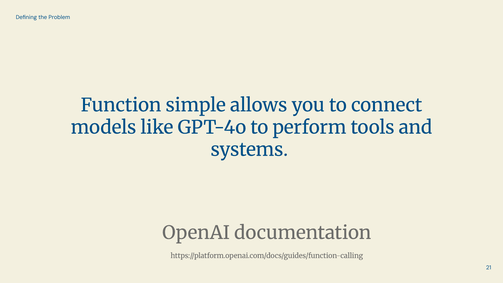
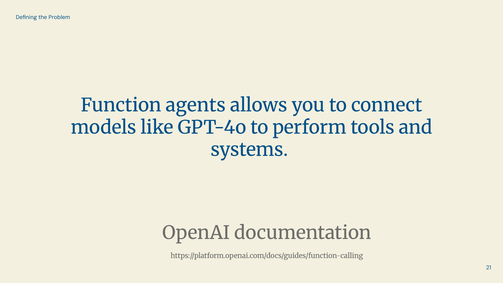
simple: simple -> agents
